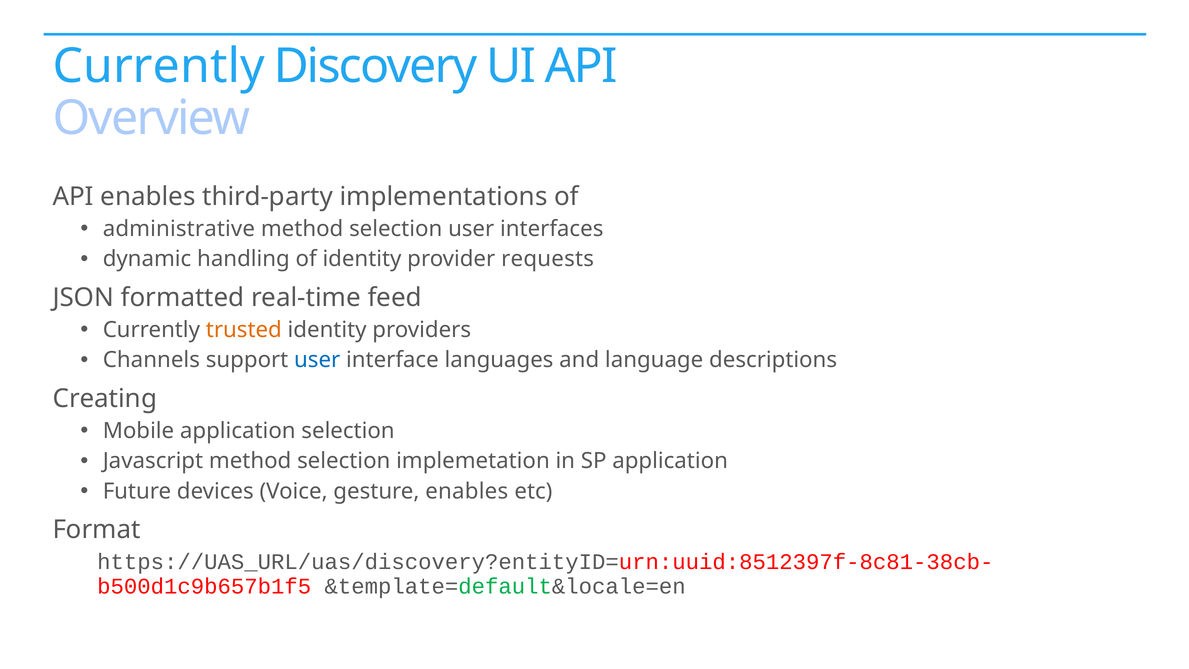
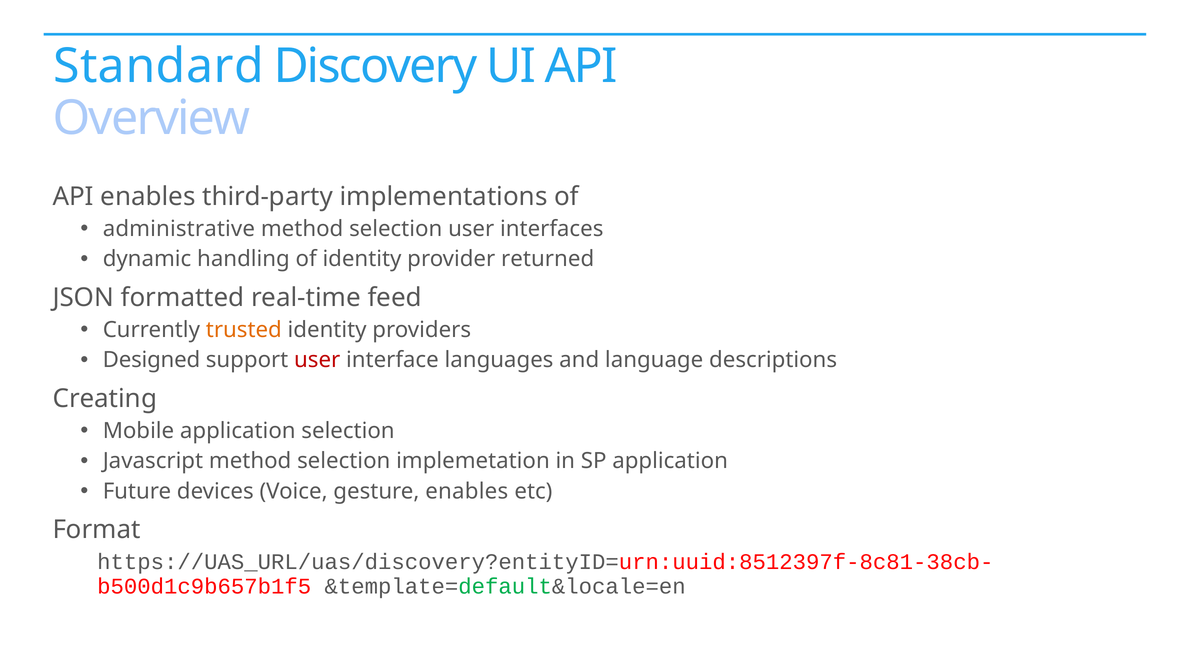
Currently at (159, 66): Currently -> Standard
requests: requests -> returned
Channels: Channels -> Designed
user at (317, 360) colour: blue -> red
